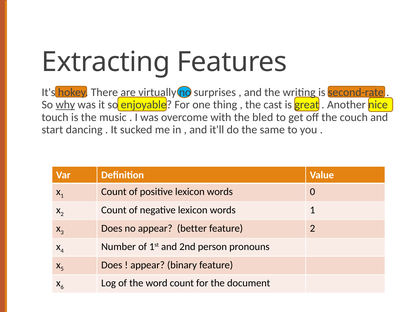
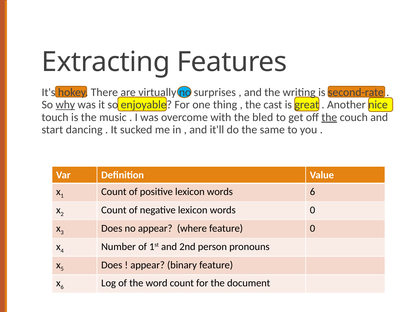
the at (329, 117) underline: none -> present
words 0: 0 -> 6
words 1: 1 -> 0
better: better -> where
feature 2: 2 -> 0
